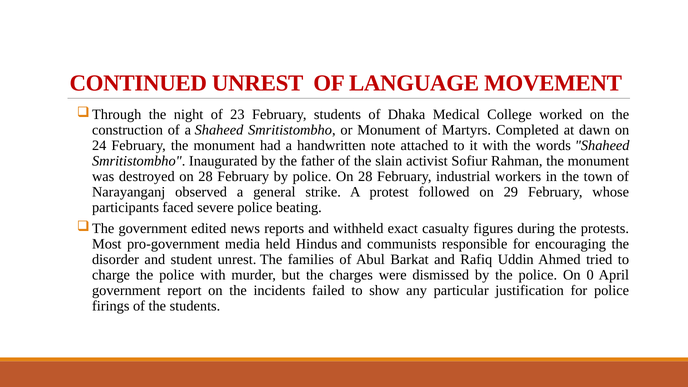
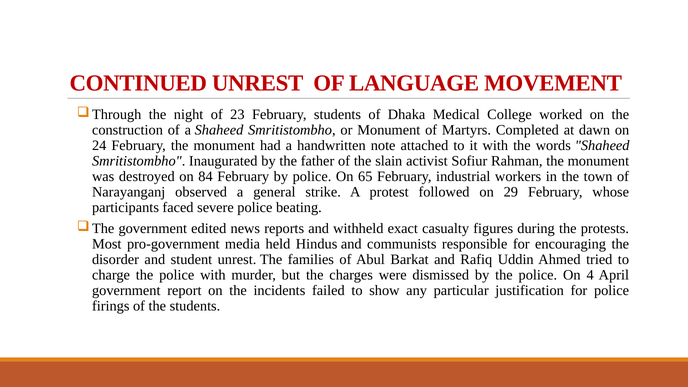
destroyed on 28: 28 -> 84
police On 28: 28 -> 65
0: 0 -> 4
